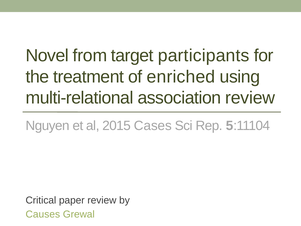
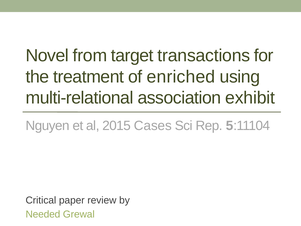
participants: participants -> transactions
association review: review -> exhibit
Causes: Causes -> Needed
